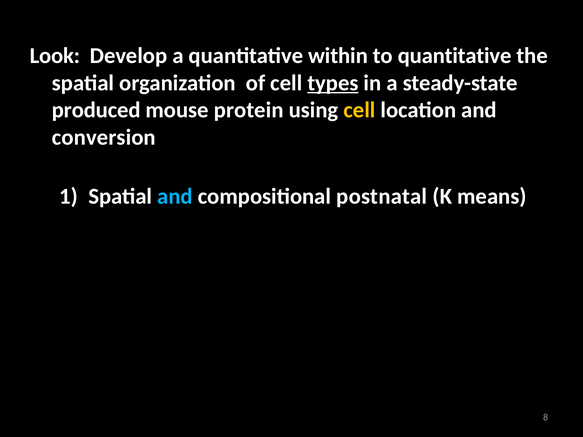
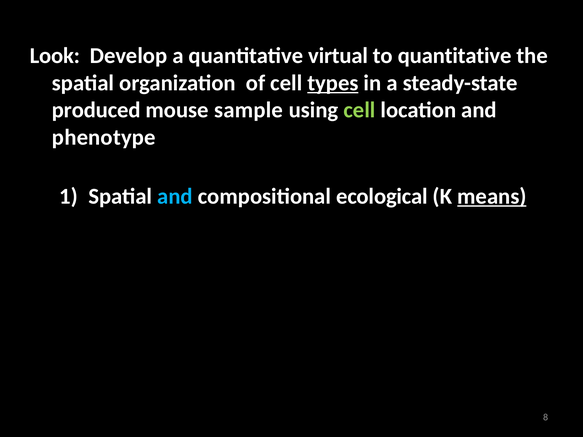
within: within -> virtual
protein: protein -> sample
cell at (360, 110) colour: yellow -> light green
conversion: conversion -> phenotype
postnatal: postnatal -> ecological
means underline: none -> present
